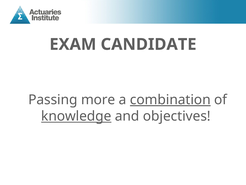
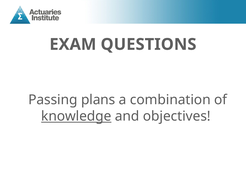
CANDIDATE: CANDIDATE -> QUESTIONS
more: more -> plans
combination underline: present -> none
